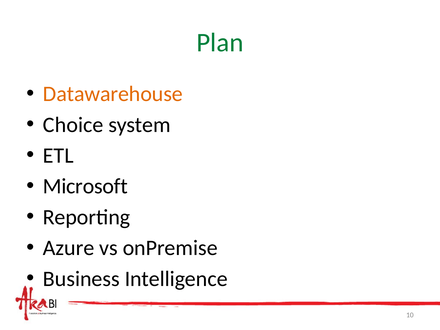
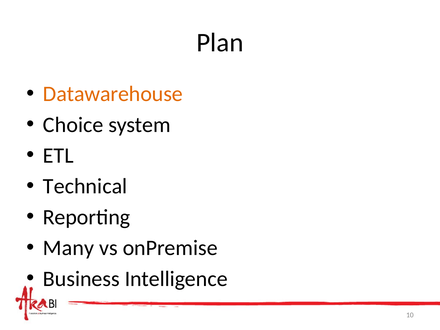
Plan colour: green -> black
Microsoft: Microsoft -> Technical
Azure: Azure -> Many
